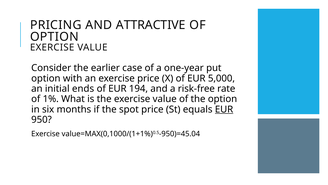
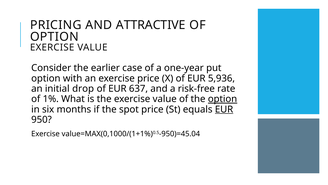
5,000: 5,000 -> 5,936
ends: ends -> drop
194: 194 -> 637
option at (223, 99) underline: none -> present
